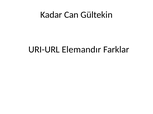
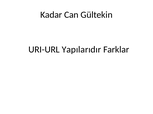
Elemandır: Elemandır -> Yapılarıdır
